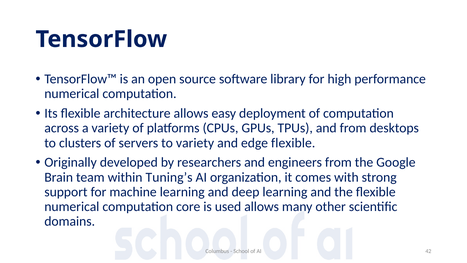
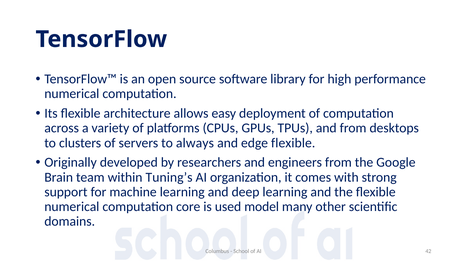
to variety: variety -> always
used allows: allows -> model
